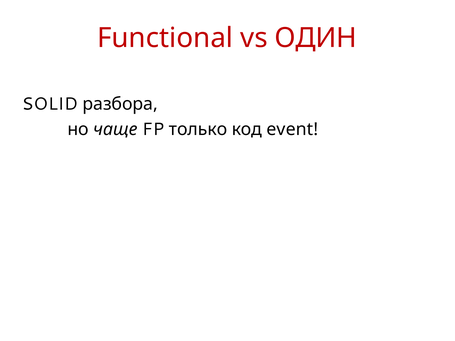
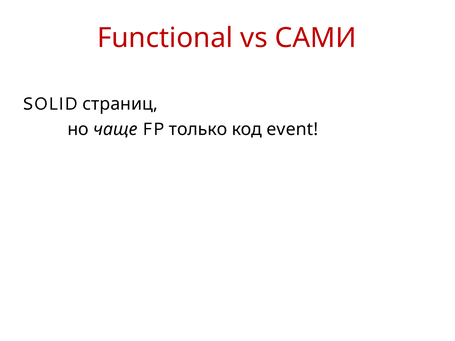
ОДИН: ОДИН -> САМИ
разбора: разбора -> страниц
